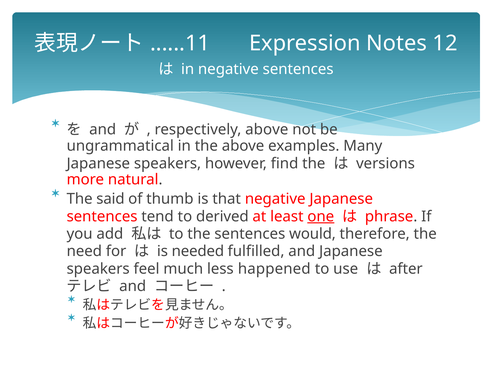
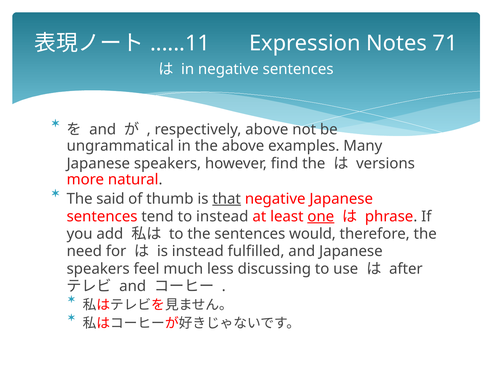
12: 12 -> 71
that underline: none -> present
to derived: derived -> instead
is needed: needed -> instead
happened: happened -> discussing
